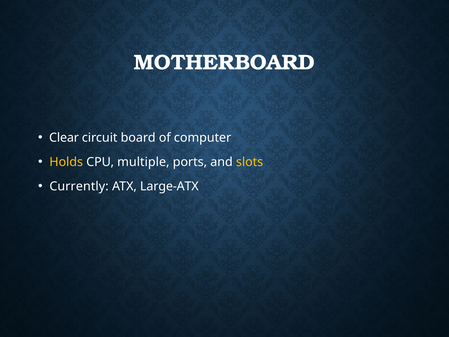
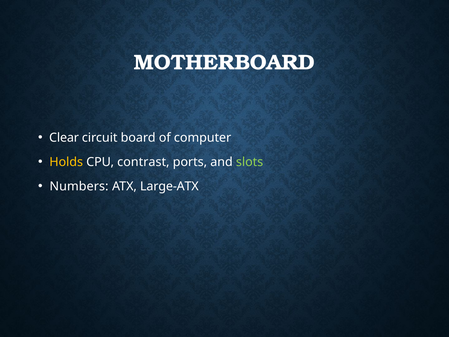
multiple: multiple -> contrast
slots colour: yellow -> light green
Currently: Currently -> Numbers
